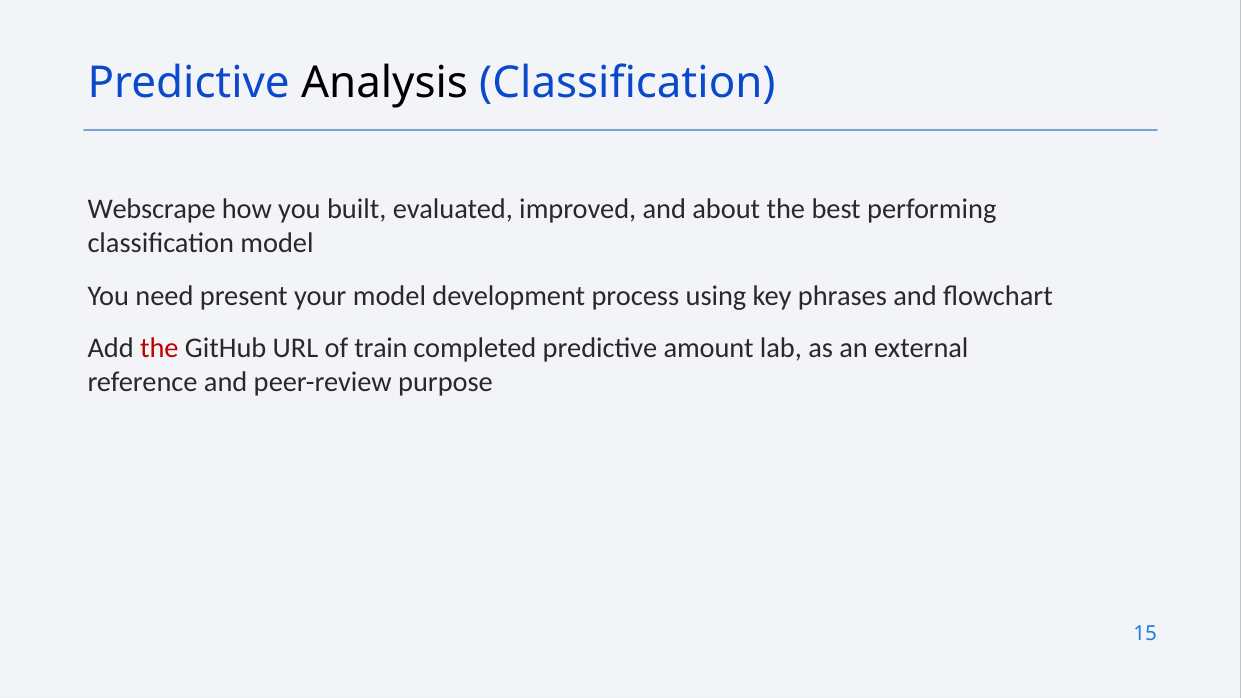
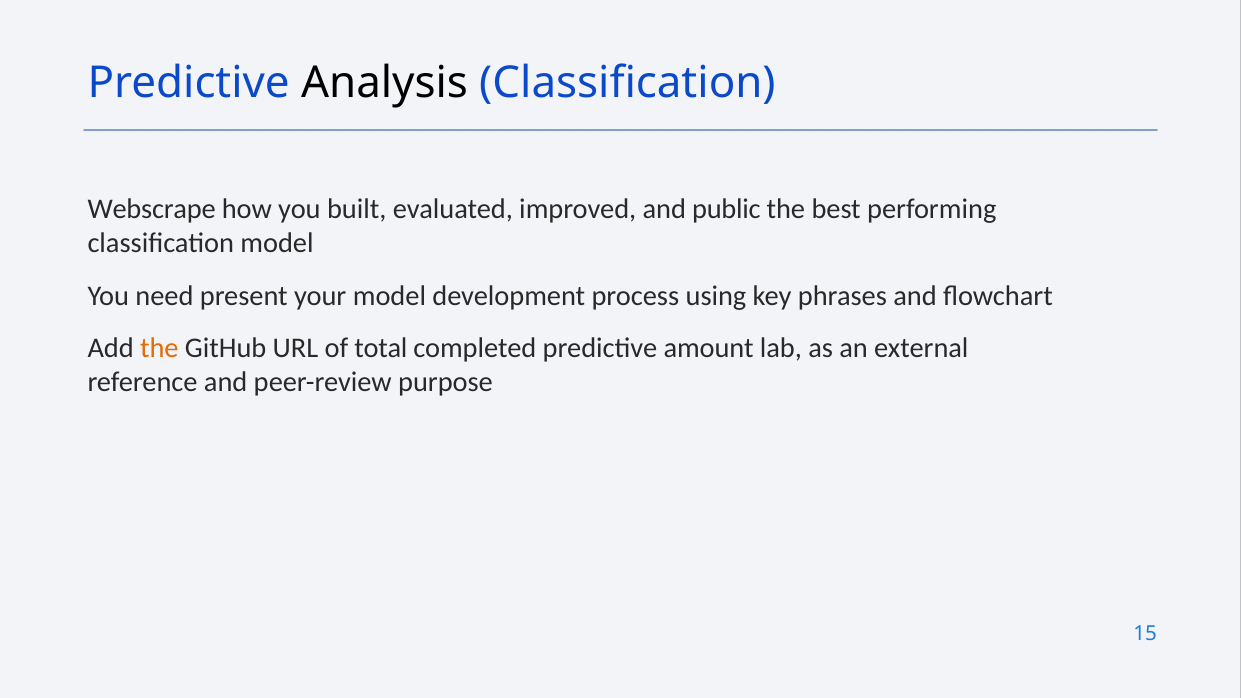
about: about -> public
the at (159, 348) colour: red -> orange
train: train -> total
